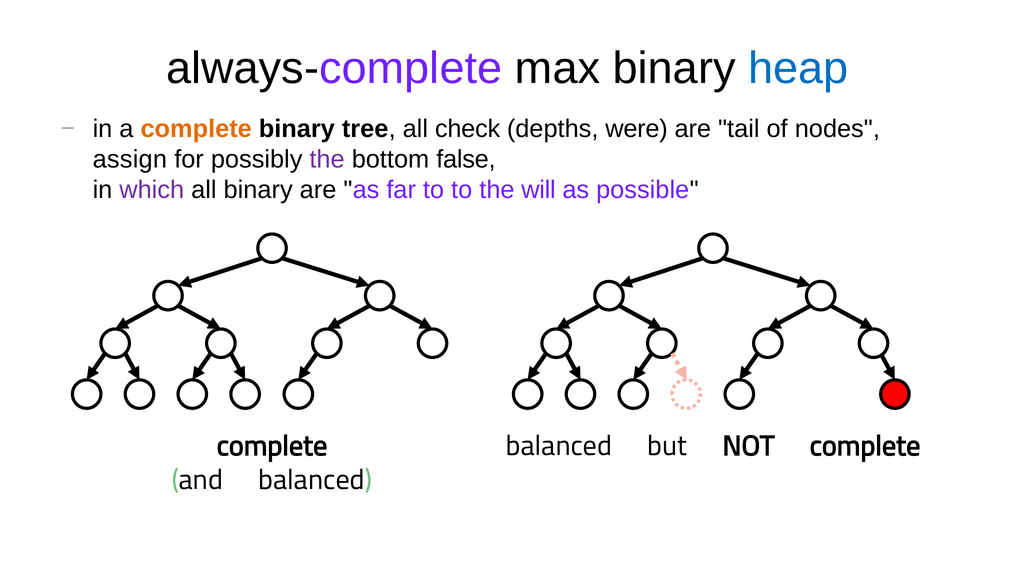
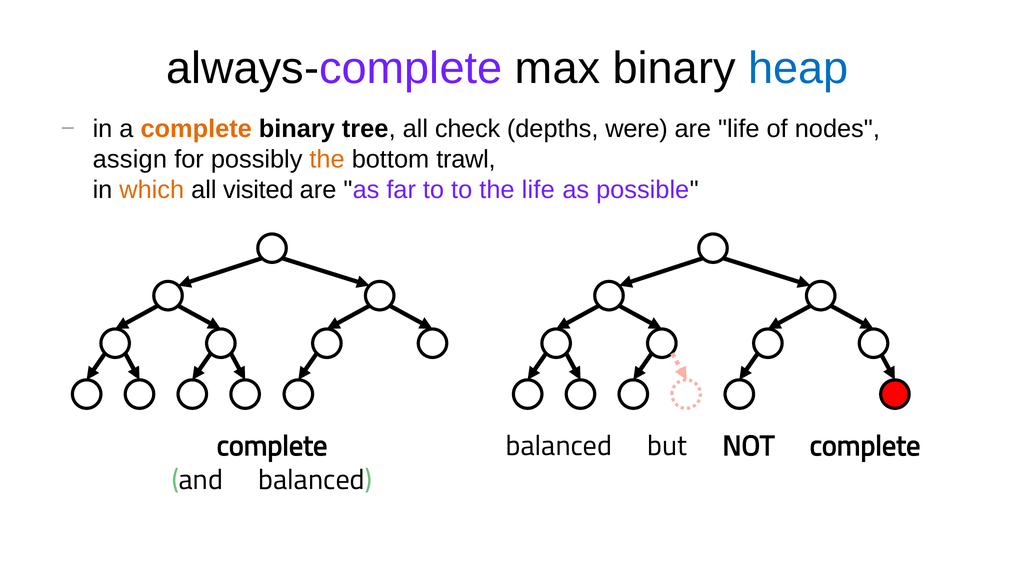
are tail: tail -> life
the at (327, 159) colour: purple -> orange
false: false -> trawl
which colour: purple -> orange
all binary: binary -> visited
the will: will -> life
